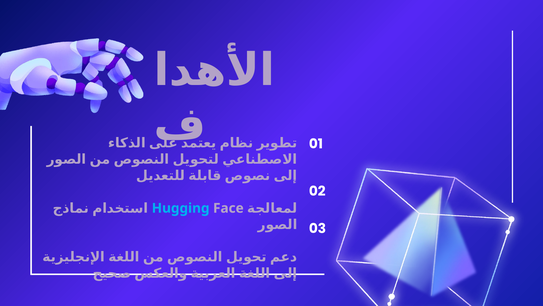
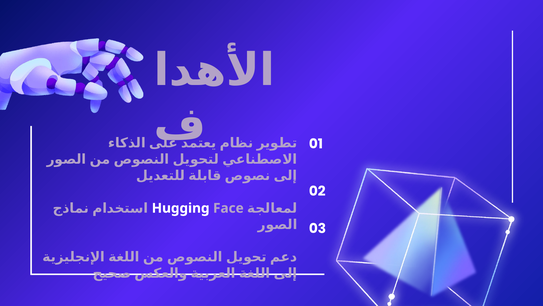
Hugging colour: light blue -> white
